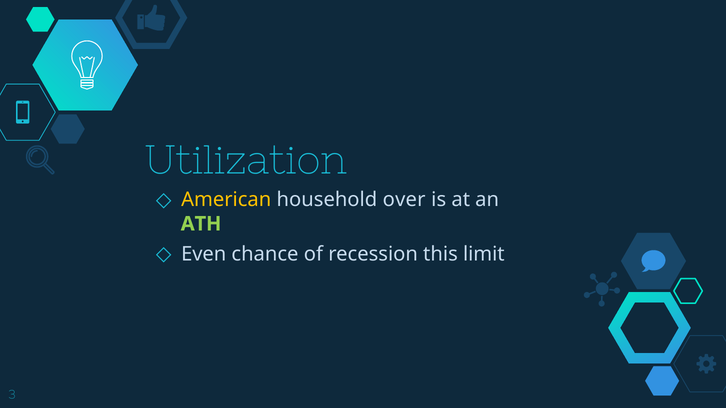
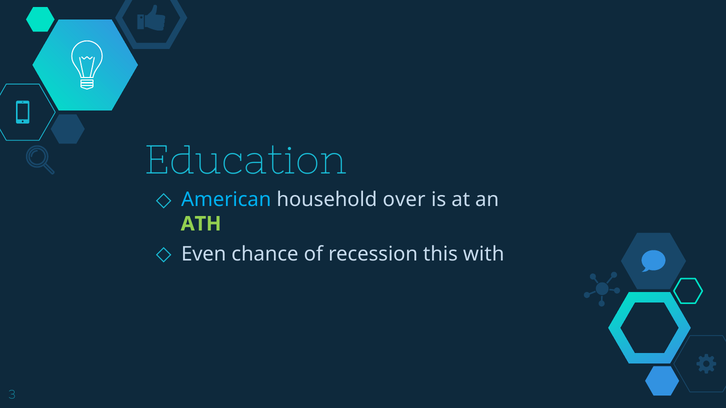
Utilization: Utilization -> Education
American colour: yellow -> light blue
limit: limit -> with
